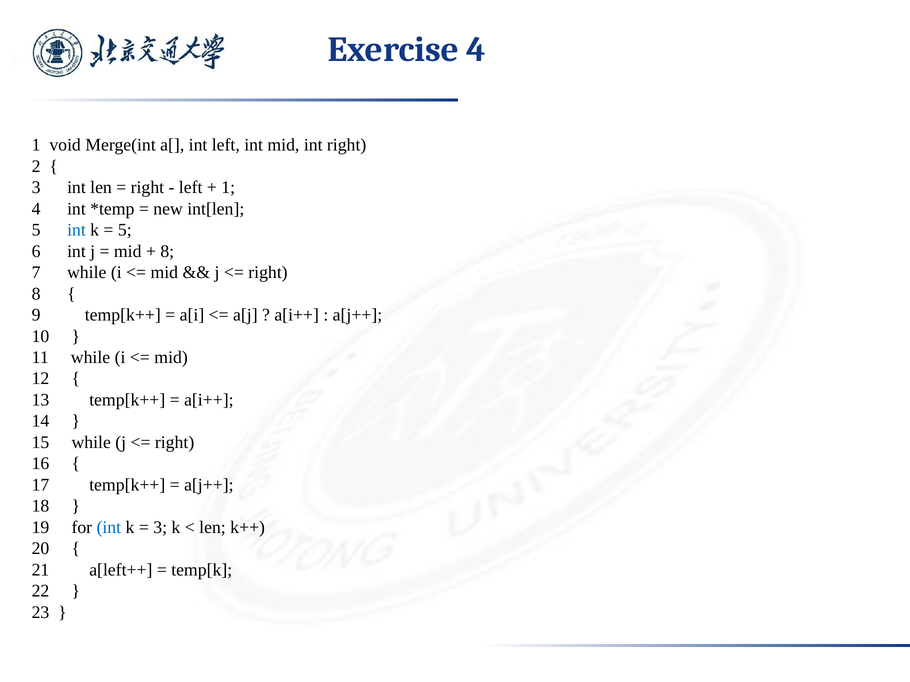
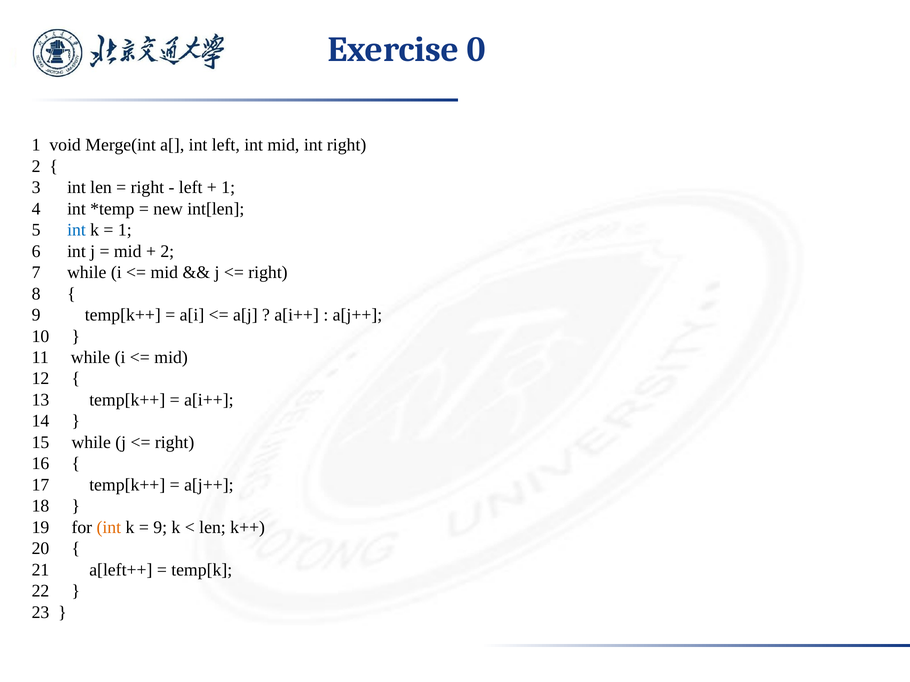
Exercise 4: 4 -> 0
5 at (125, 230): 5 -> 1
8 at (167, 251): 8 -> 2
int at (109, 528) colour: blue -> orange
3 at (160, 528): 3 -> 9
